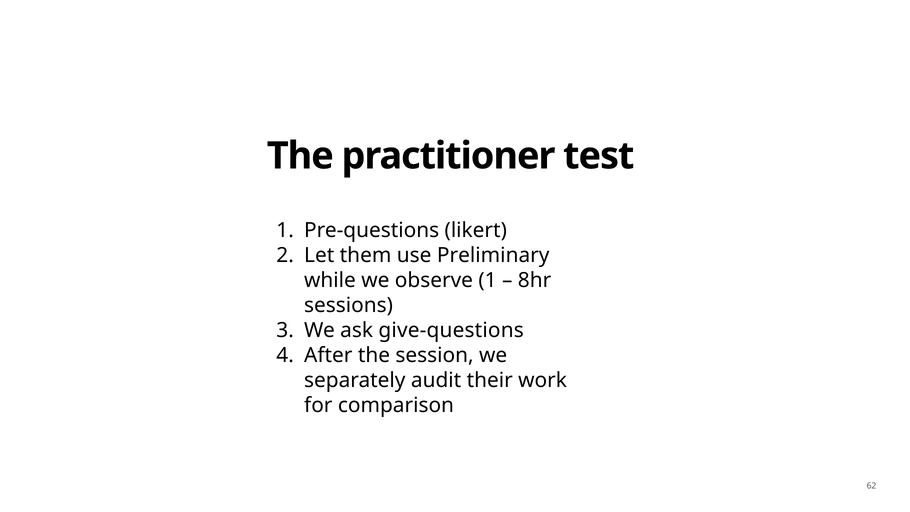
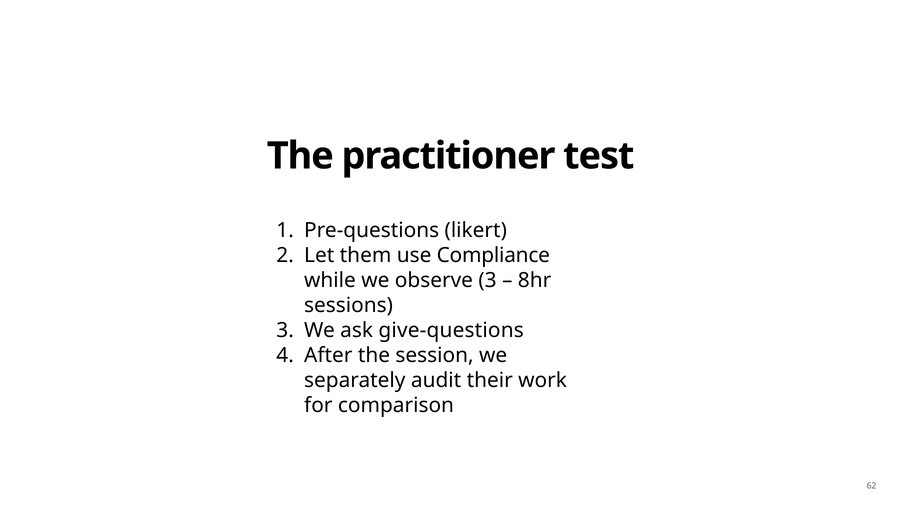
Preliminary: Preliminary -> Compliance
observe 1: 1 -> 3
